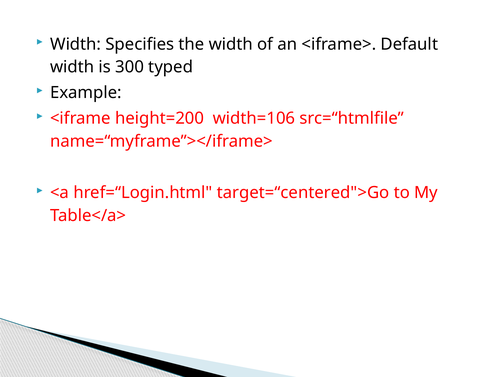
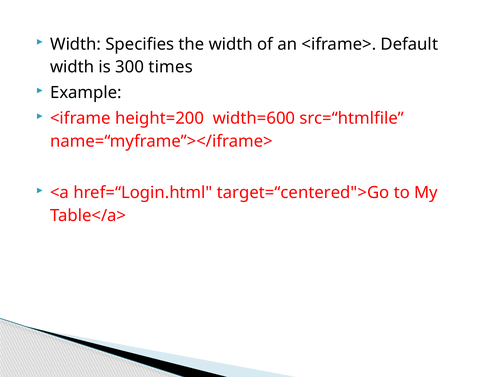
typed: typed -> times
width=106: width=106 -> width=600
